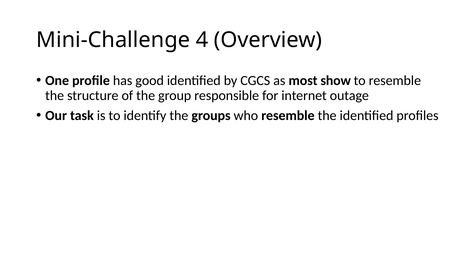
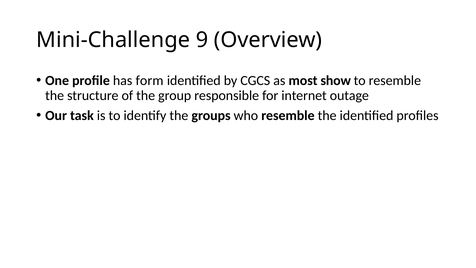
4: 4 -> 9
good: good -> form
